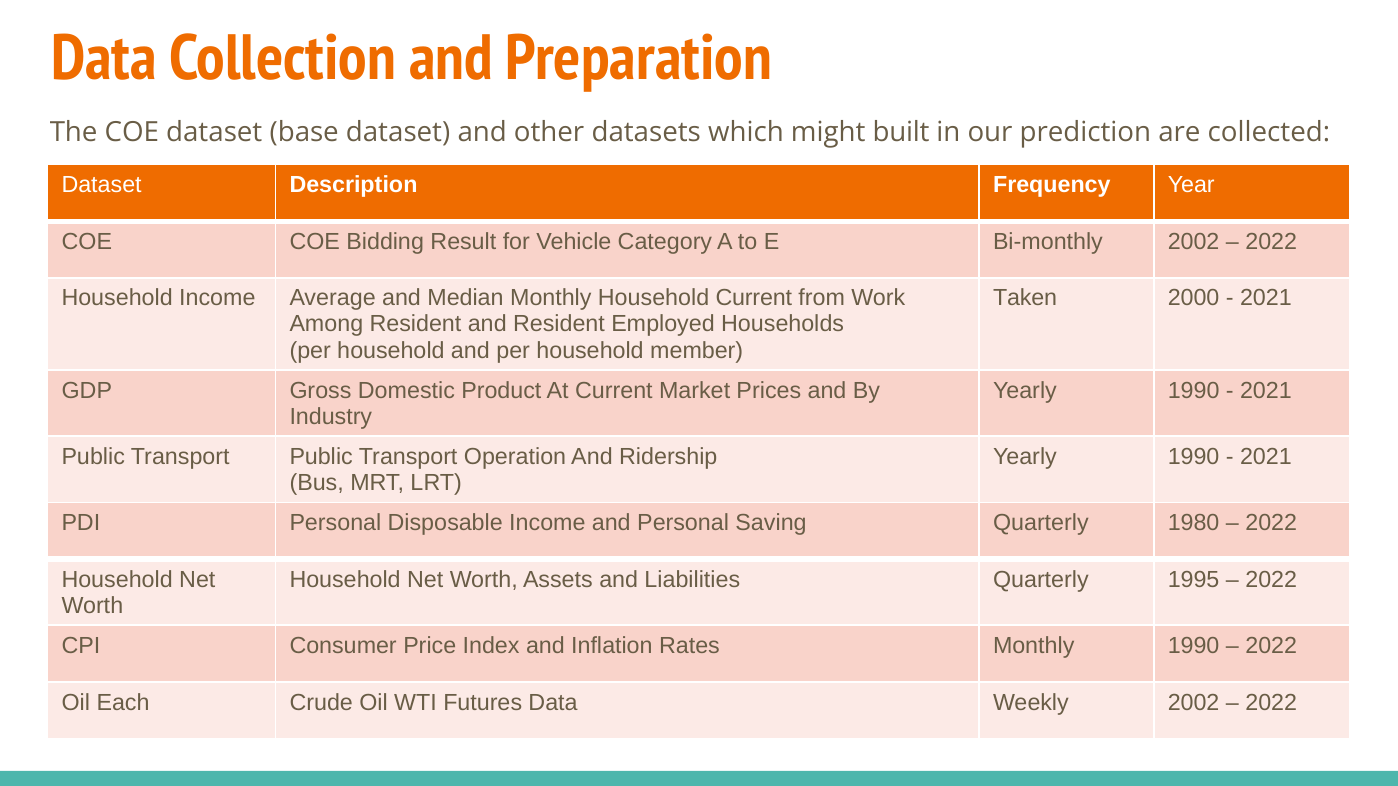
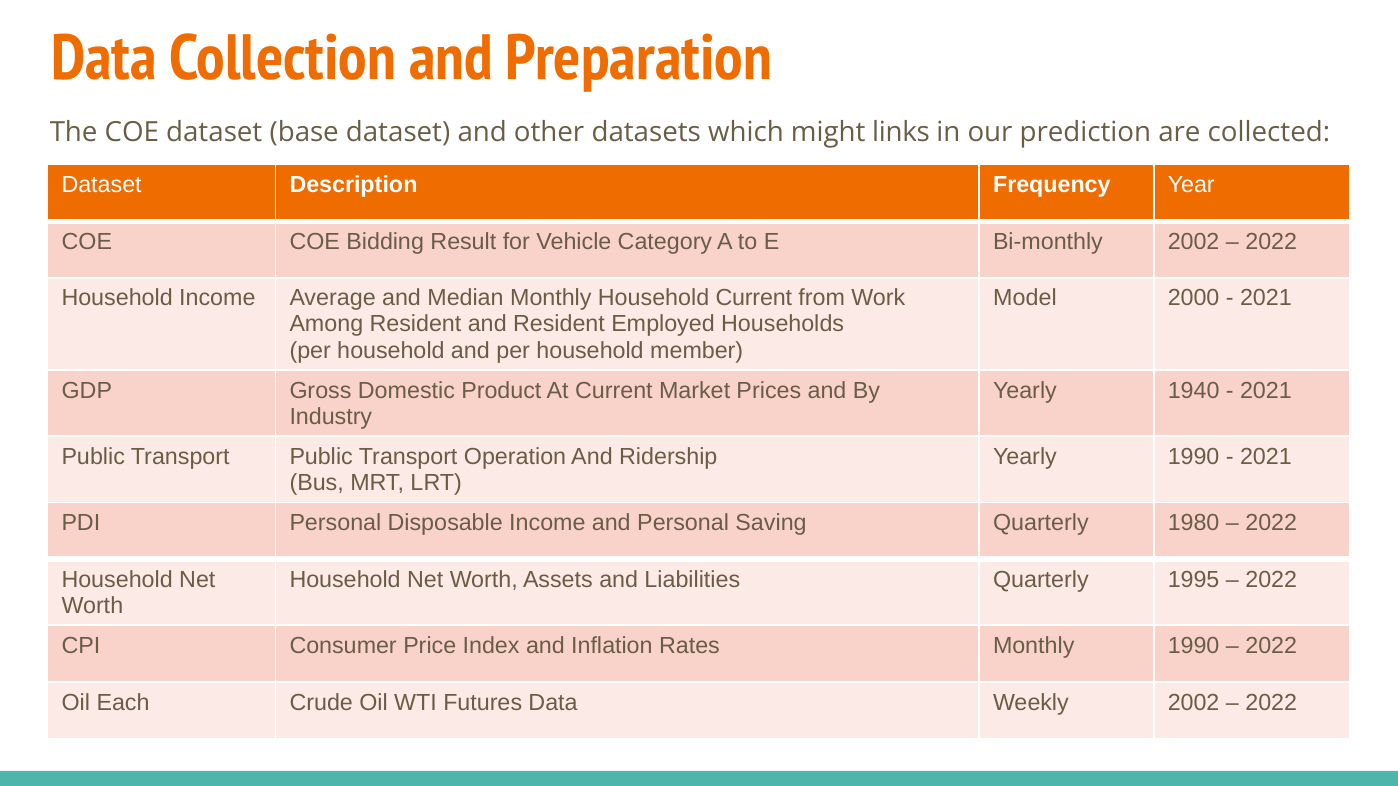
built: built -> links
Taken: Taken -> Model
1990 at (1194, 391): 1990 -> 1940
